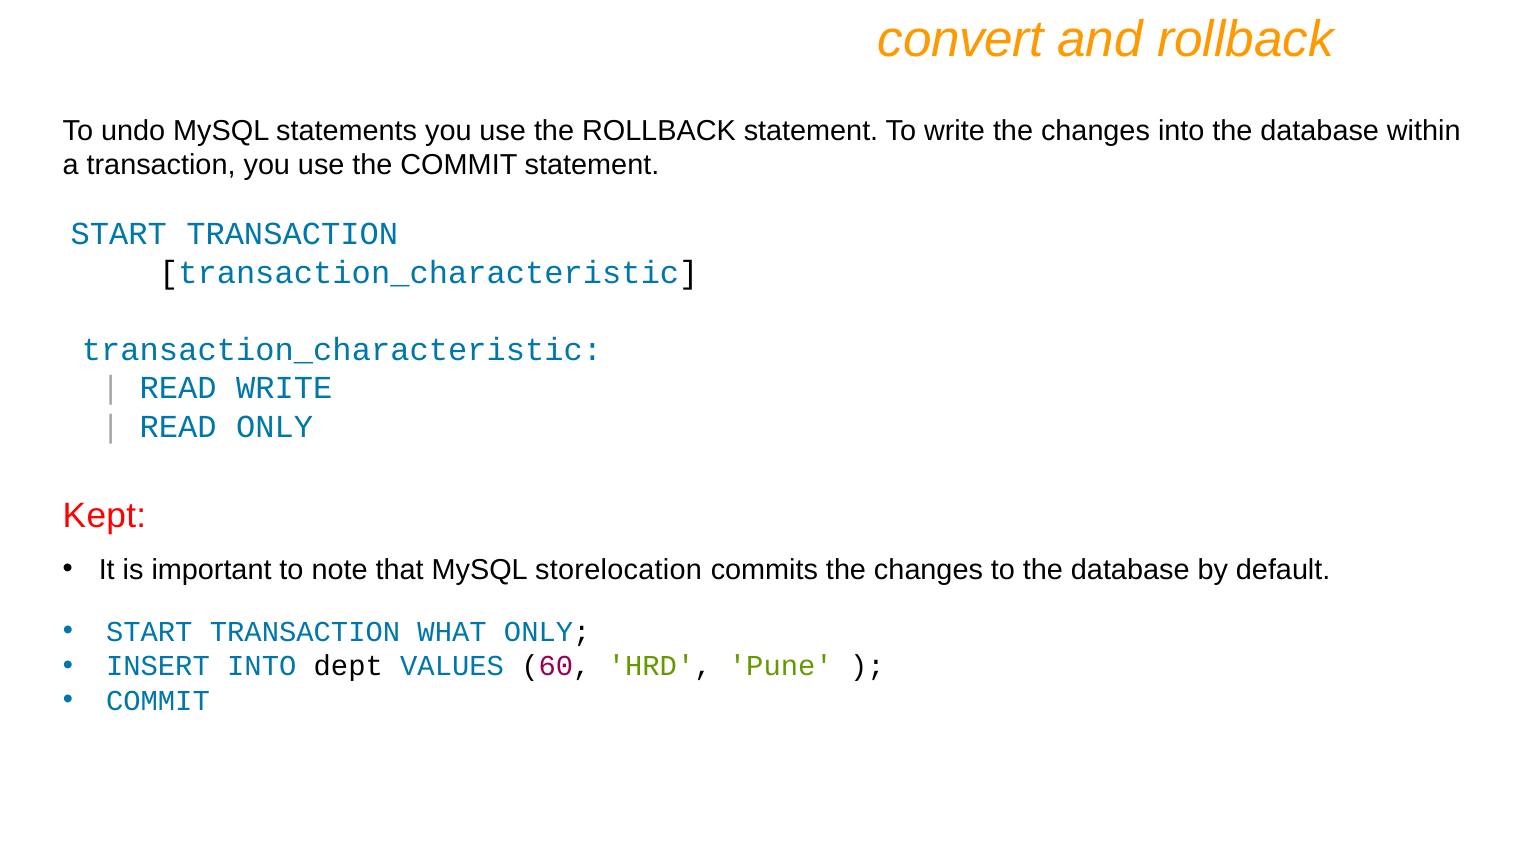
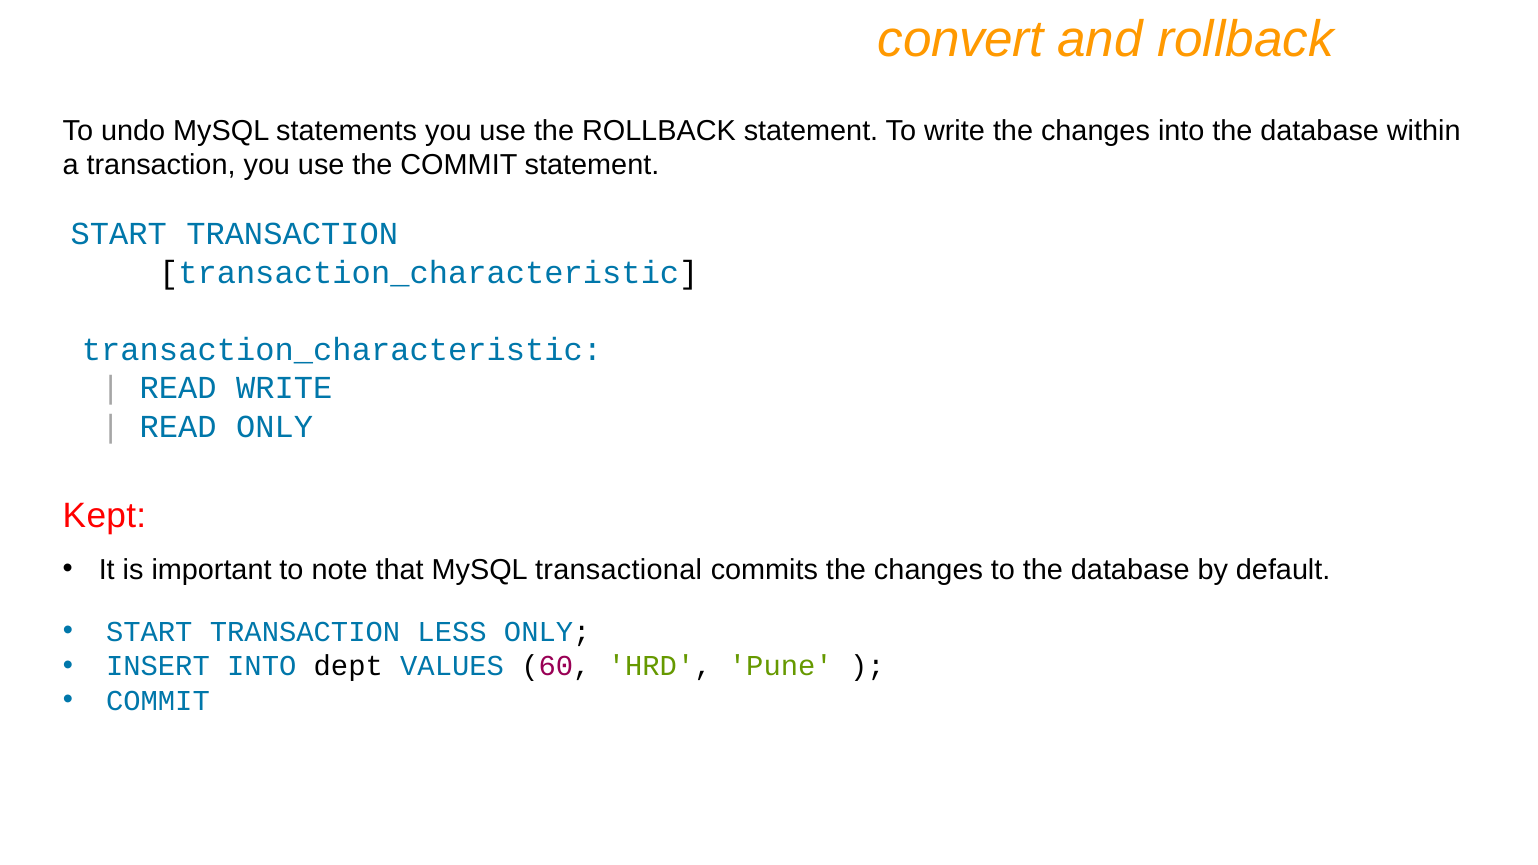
storelocation: storelocation -> transactional
WHAT: WHAT -> LESS
